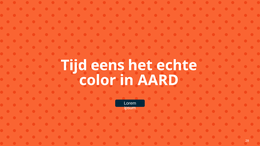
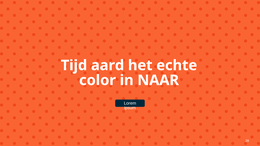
eens: eens -> aard
AARD: AARD -> NAAR
